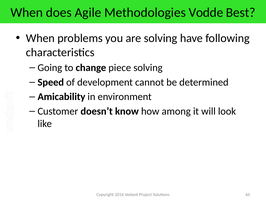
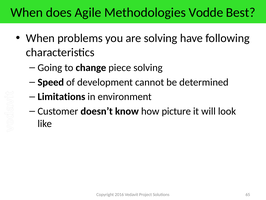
Amicability: Amicability -> Limitations
among: among -> picture
